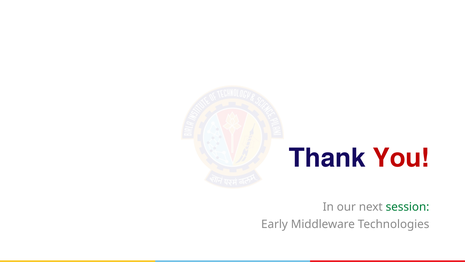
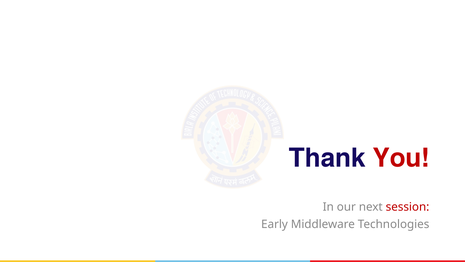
session colour: green -> red
